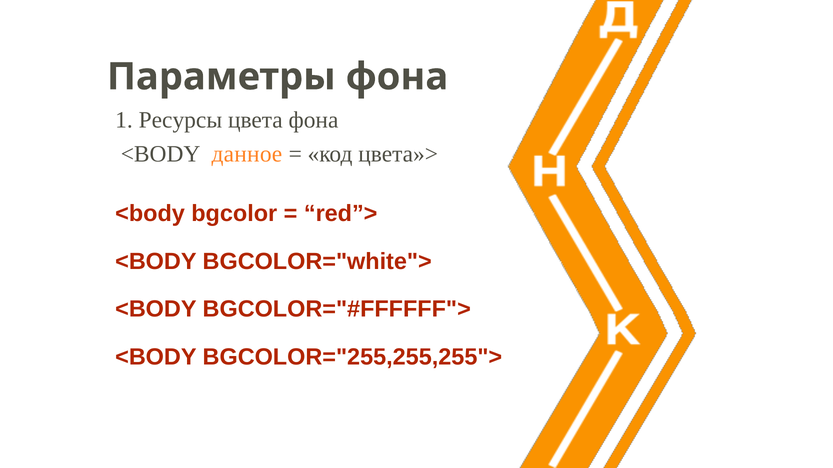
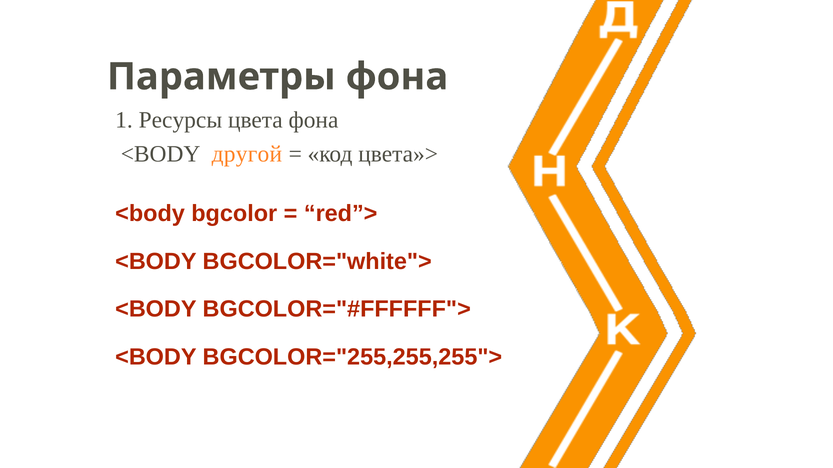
данное: данное -> другой
